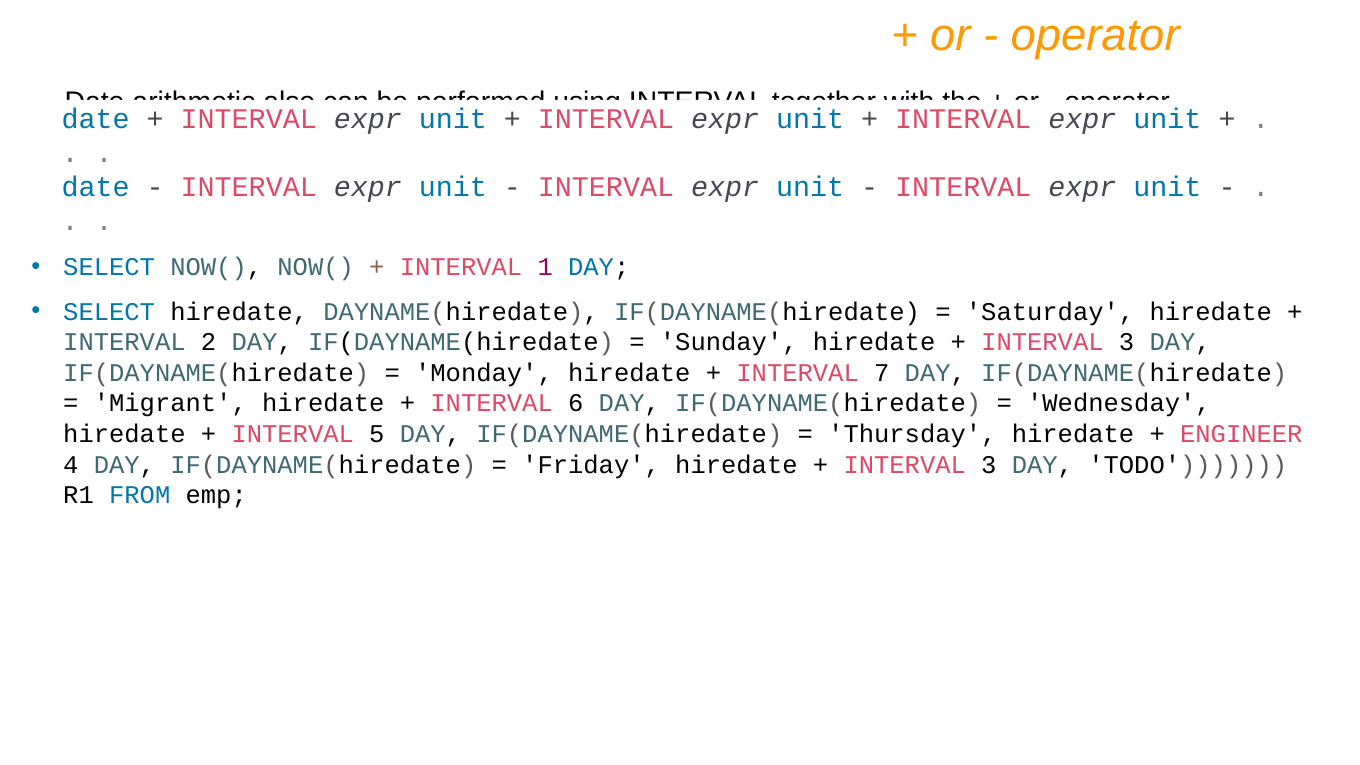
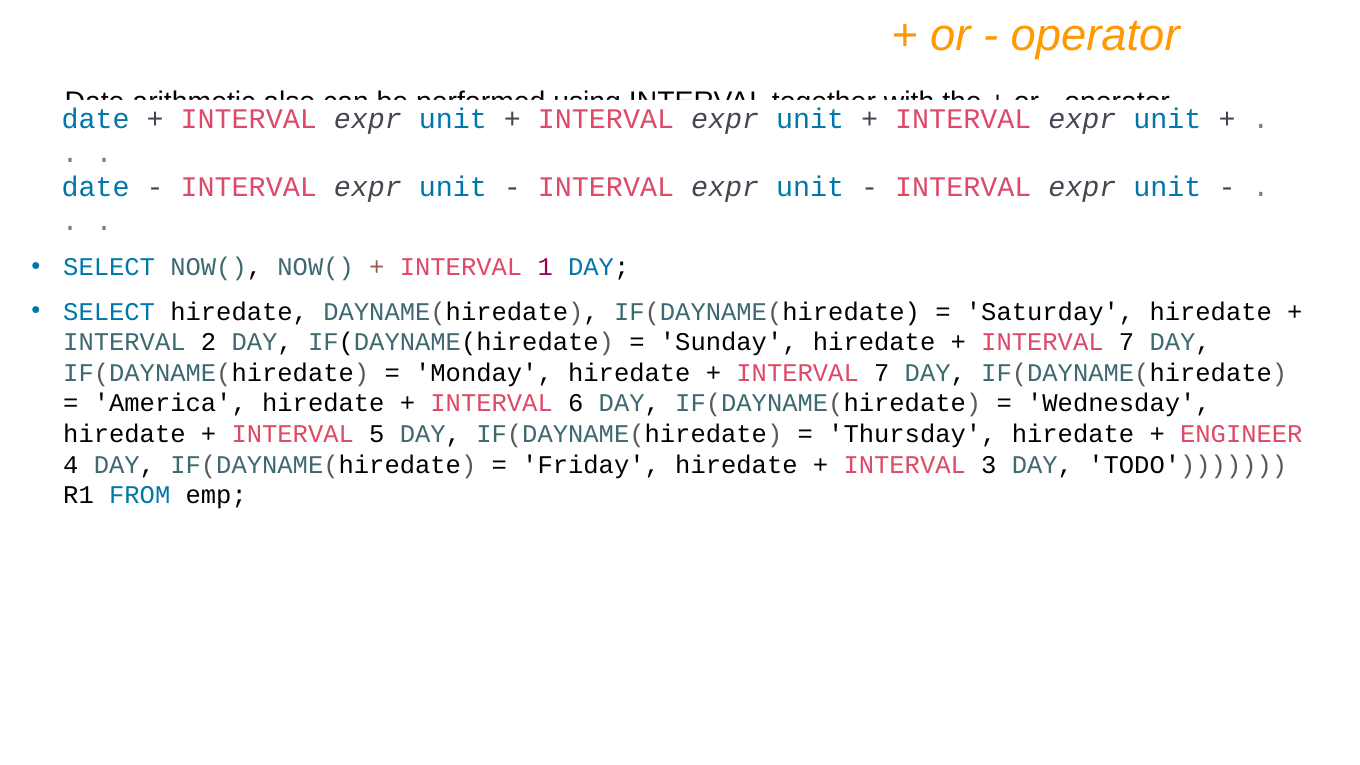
3 at (1127, 342): 3 -> 7
Migrant: Migrant -> America
